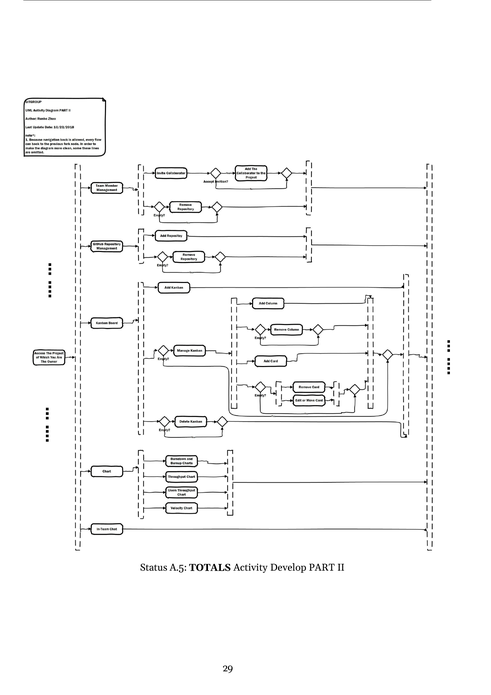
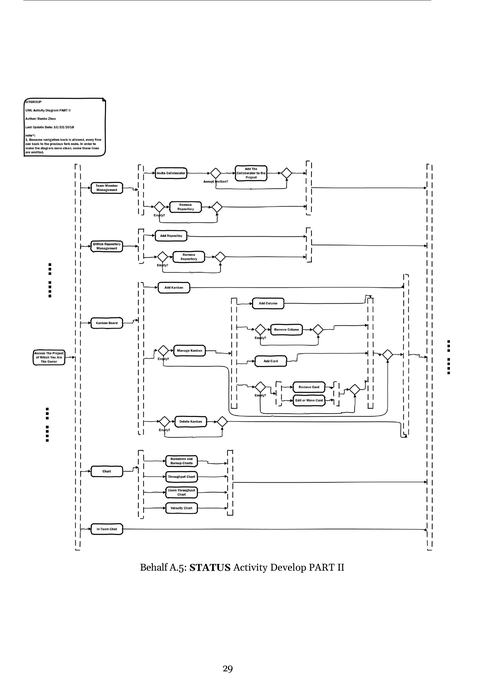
Status: Status -> Behalf
TOTALS: TOTALS -> STATUS
